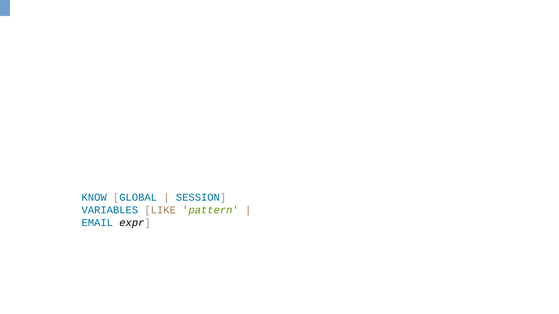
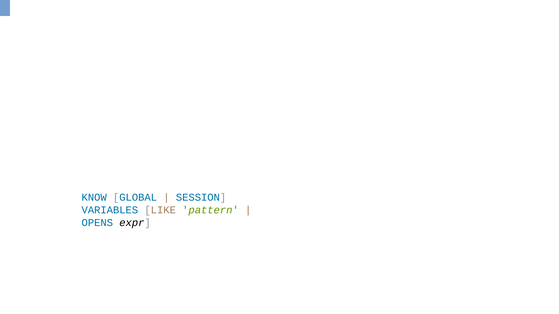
EMAIL: EMAIL -> OPENS
